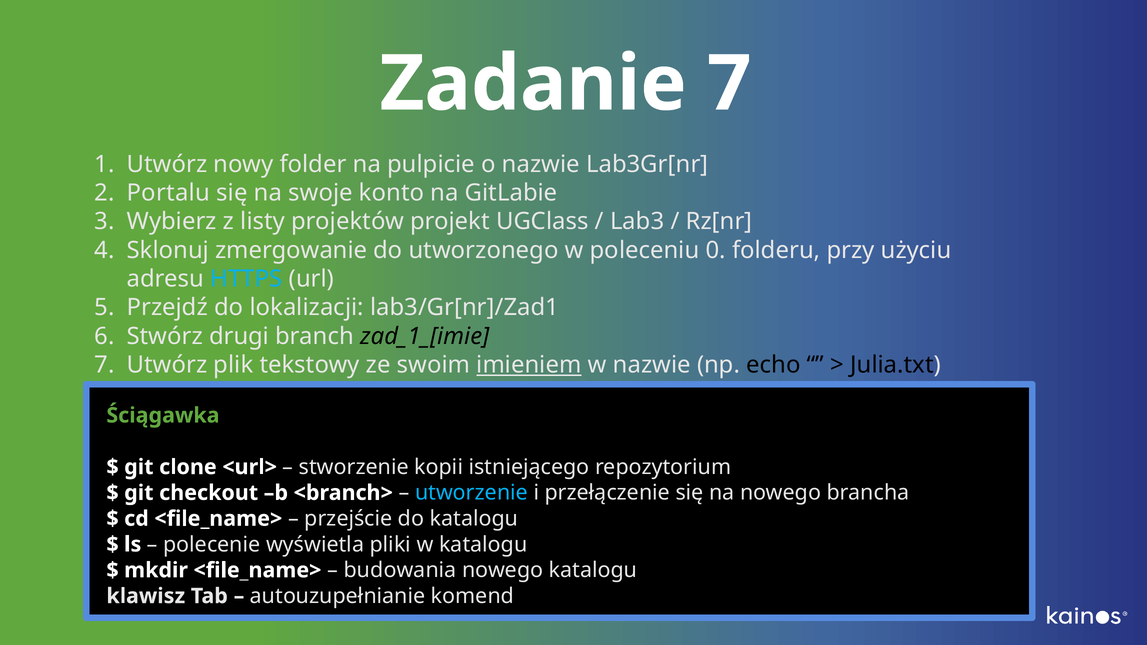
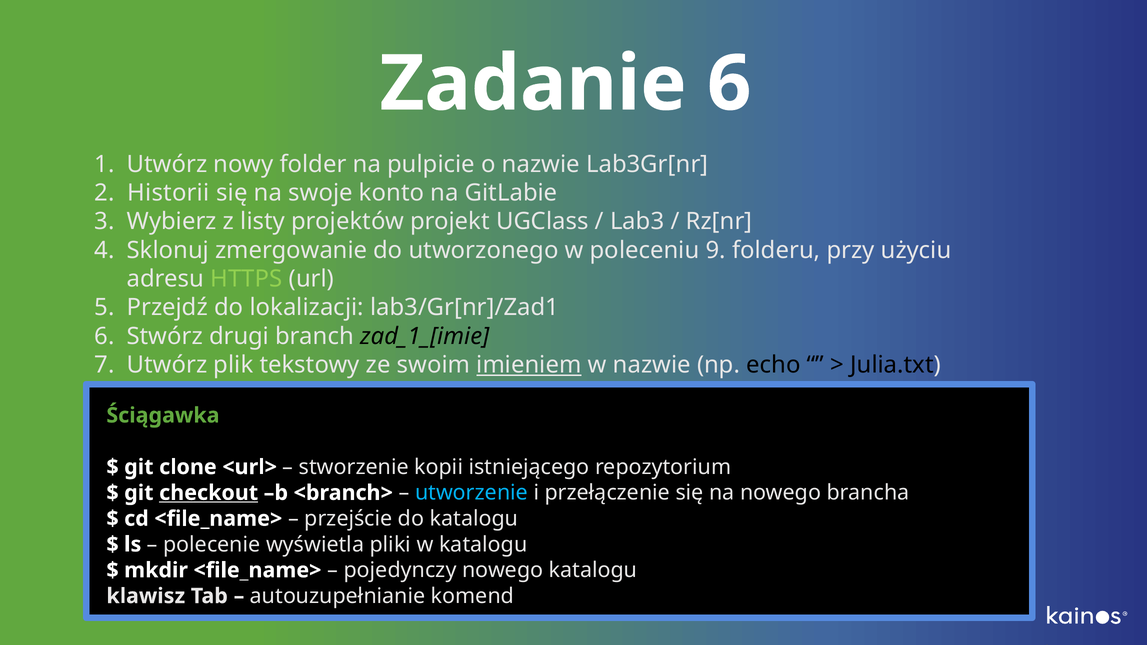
Zadanie 7: 7 -> 6
Portalu: Portalu -> Historii
0: 0 -> 9
HTTPS colour: light blue -> light green
checkout underline: none -> present
budowania: budowania -> pojedynczy
